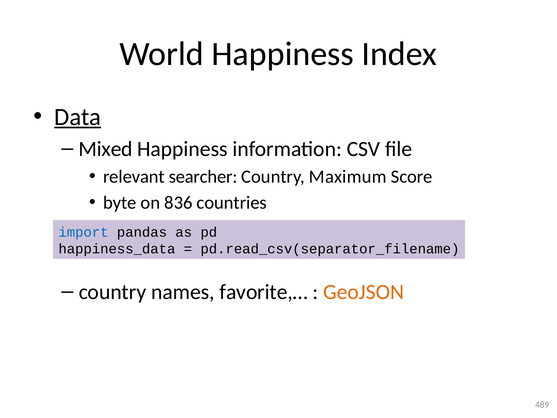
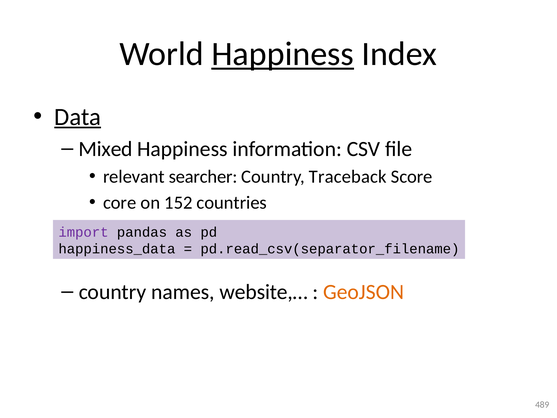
Happiness at (283, 54) underline: none -> present
Maximum: Maximum -> Traceback
byte: byte -> core
836: 836 -> 152
import colour: blue -> purple
favorite,…: favorite,… -> website,…
